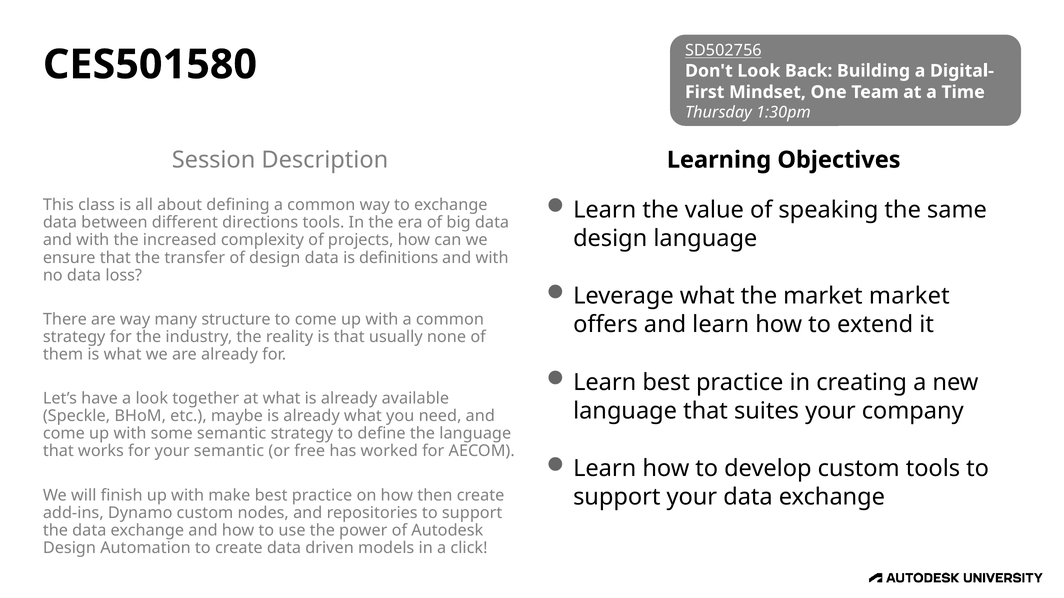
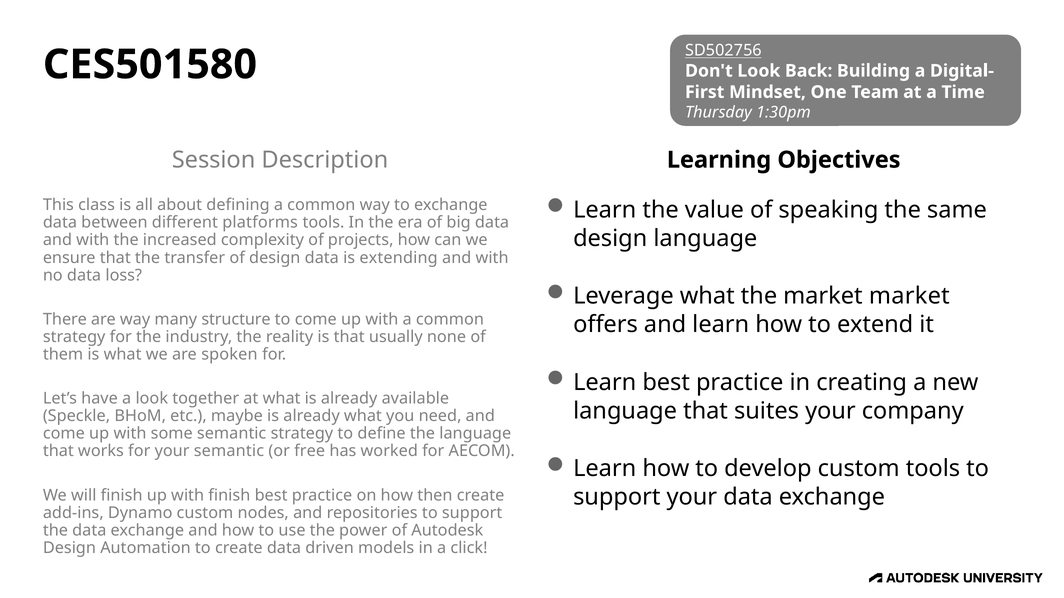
directions: directions -> platforms
definitions: definitions -> extending
are already: already -> spoken
with make: make -> finish
